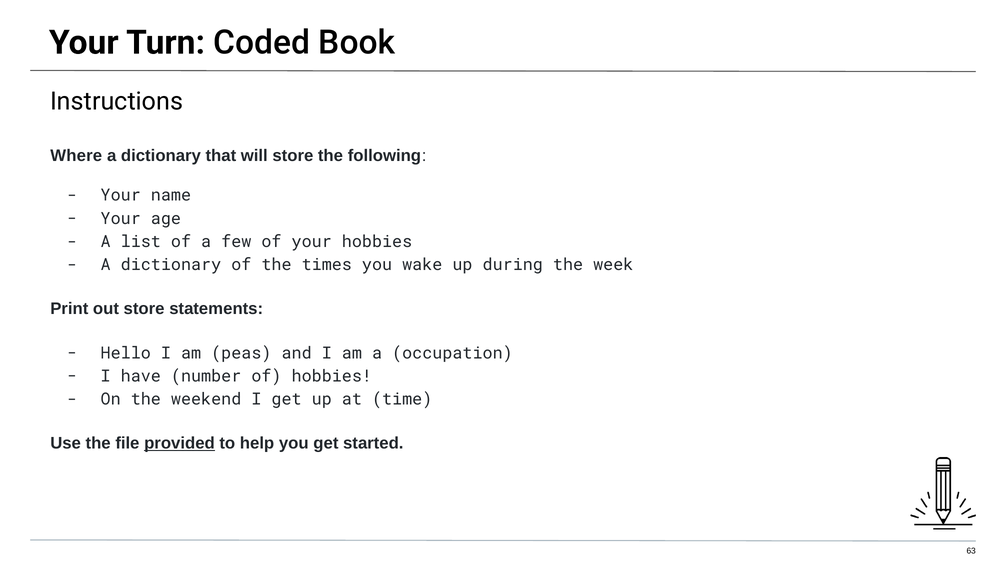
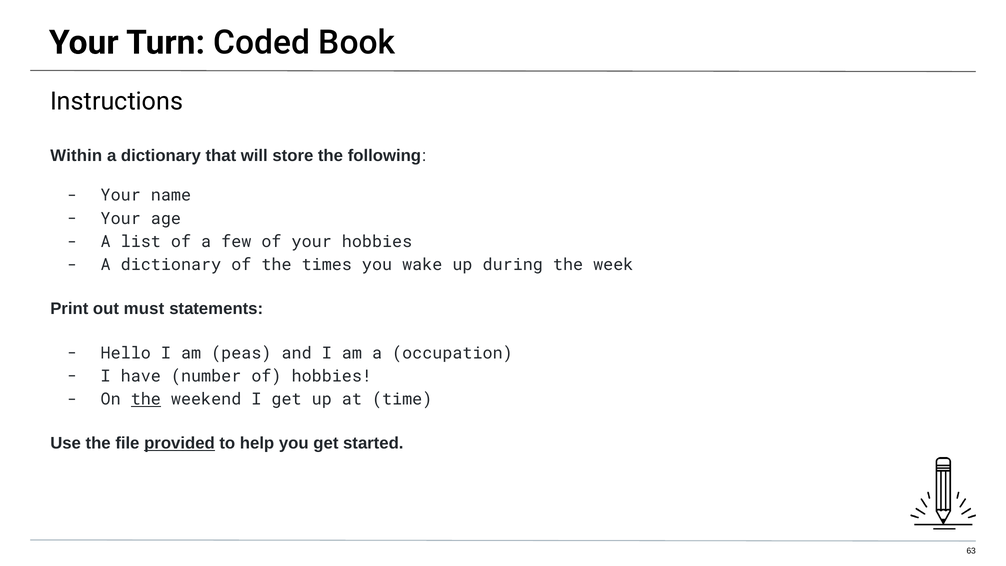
Where: Where -> Within
out store: store -> must
the at (146, 399) underline: none -> present
